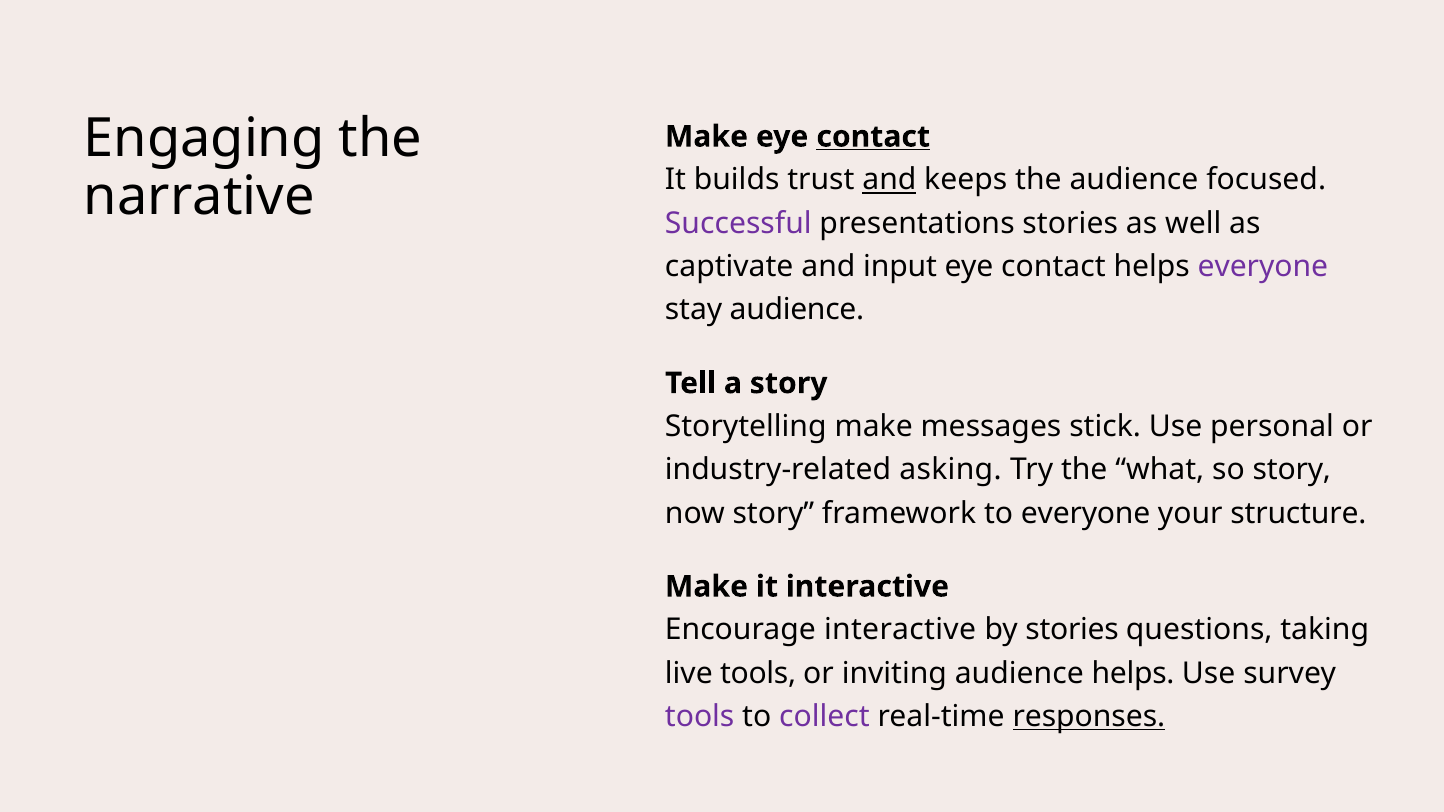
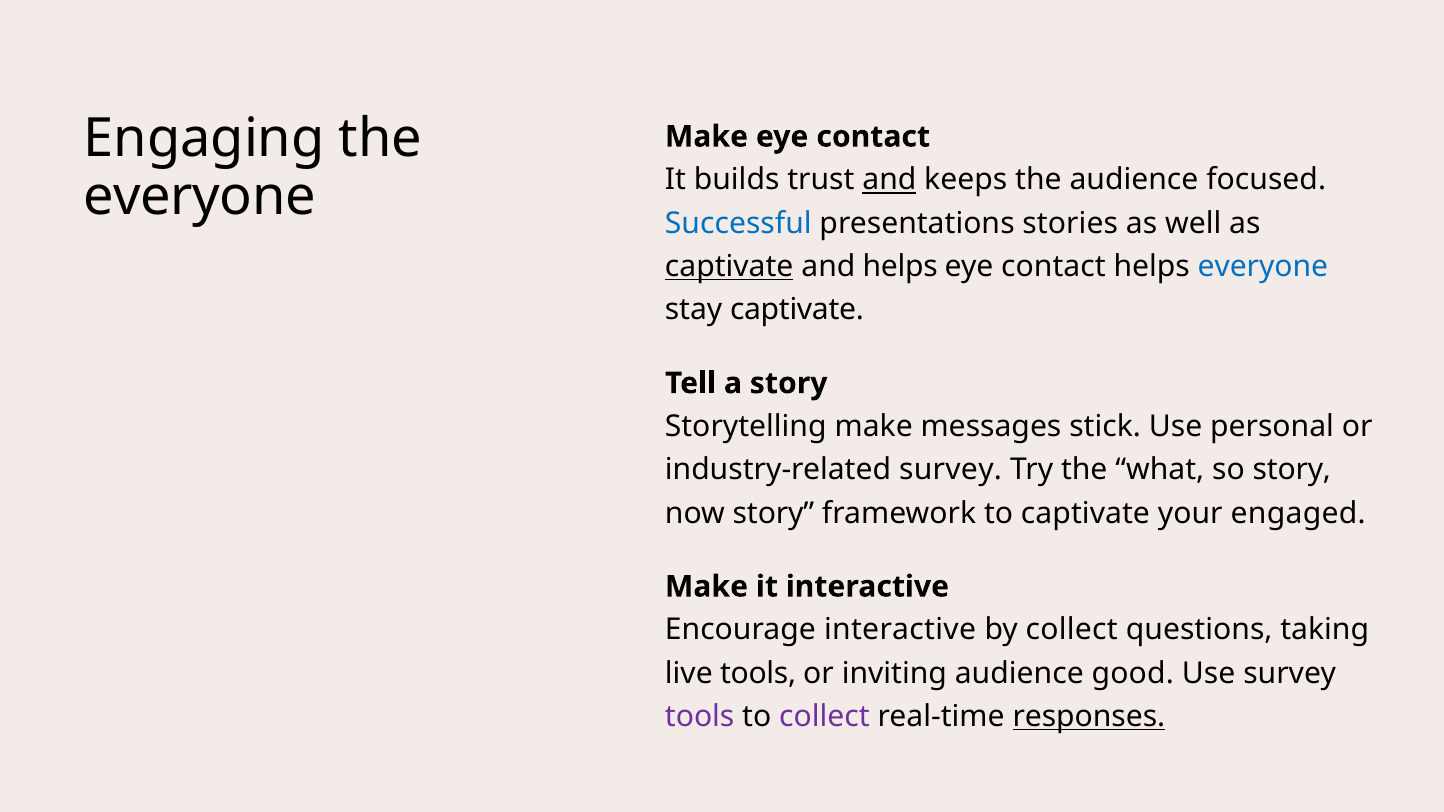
contact at (873, 137) underline: present -> none
narrative at (199, 197): narrative -> everyone
Successful colour: purple -> blue
captivate at (729, 267) underline: none -> present
and input: input -> helps
everyone at (1263, 267) colour: purple -> blue
stay audience: audience -> captivate
industry-related asking: asking -> survey
to everyone: everyone -> captivate
structure: structure -> engaged
by stories: stories -> collect
audience helps: helps -> good
